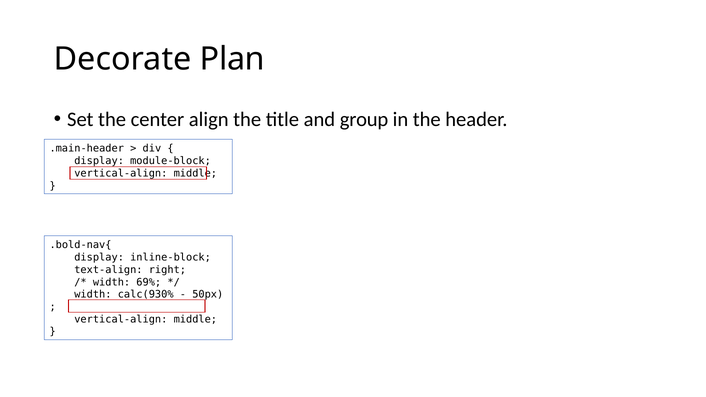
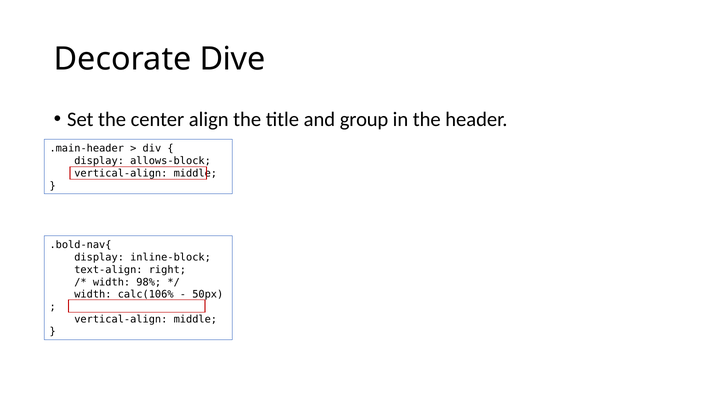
Plan: Plan -> Dive
module-block: module-block -> allows-block
69%: 69% -> 98%
calc(930%: calc(930% -> calc(106%
